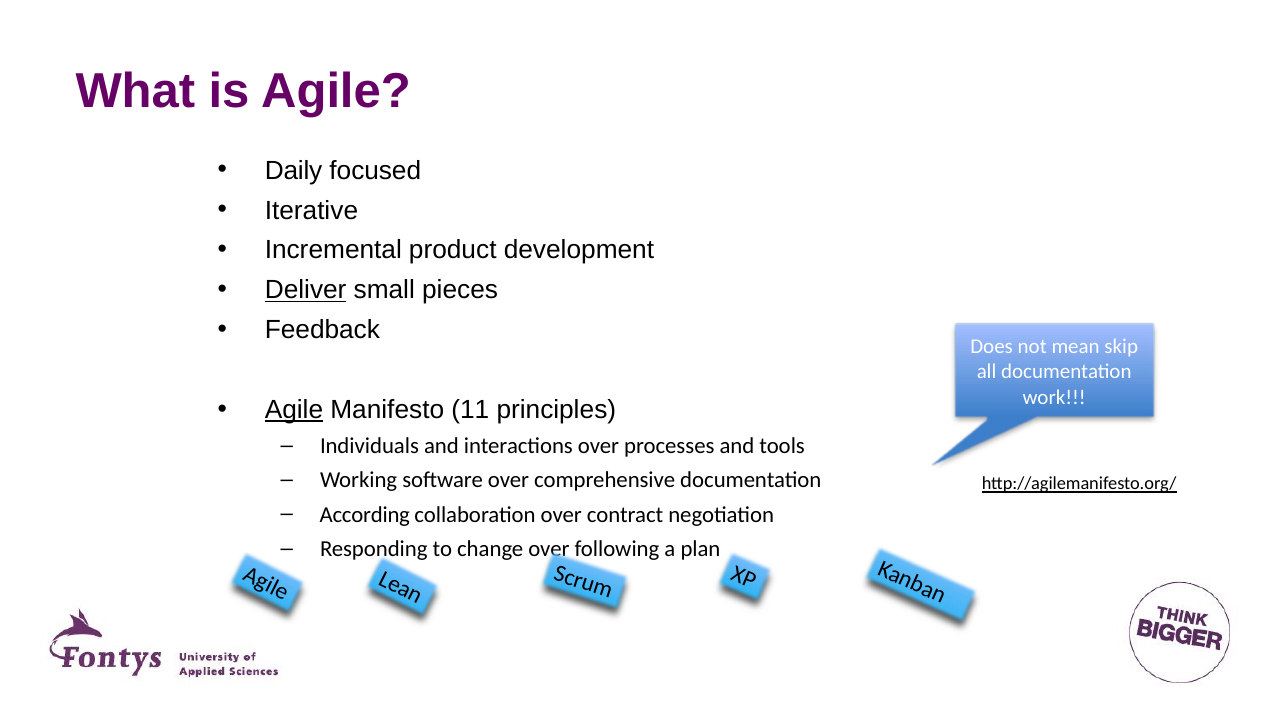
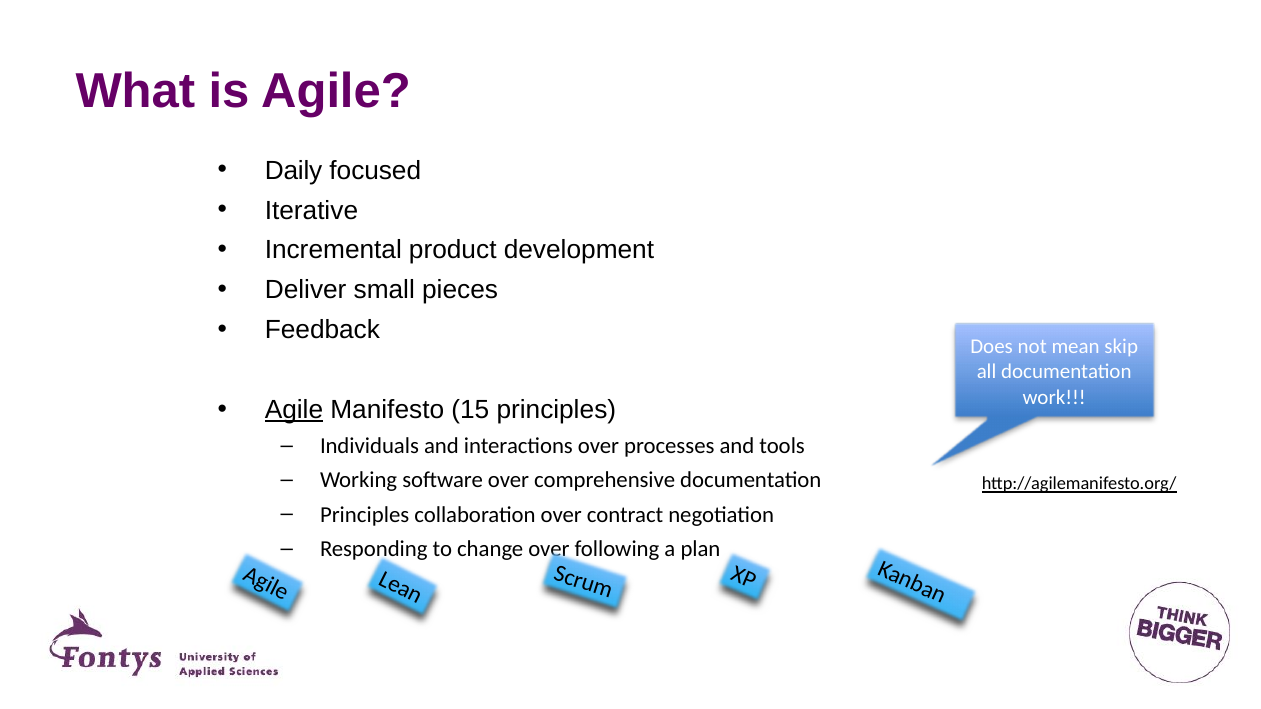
Deliver underline: present -> none
11: 11 -> 15
According at (365, 515): According -> Principles
